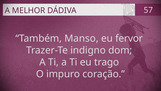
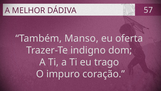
fervor: fervor -> oferta
